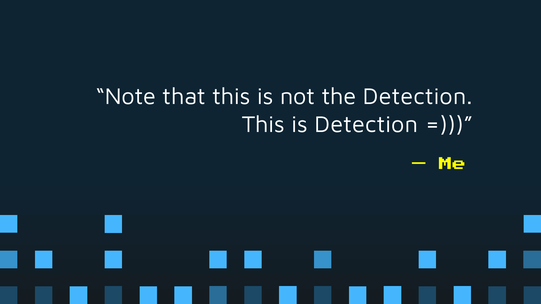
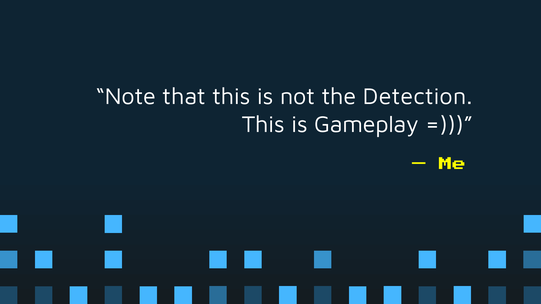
is Detection: Detection -> Gameplay
